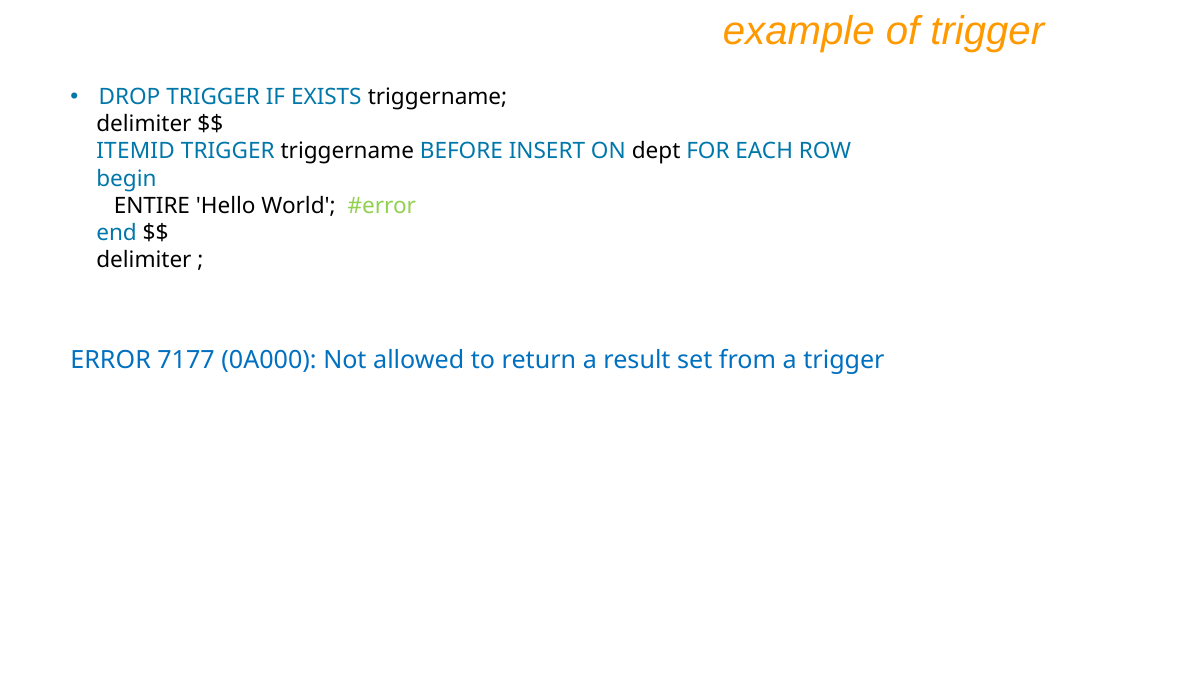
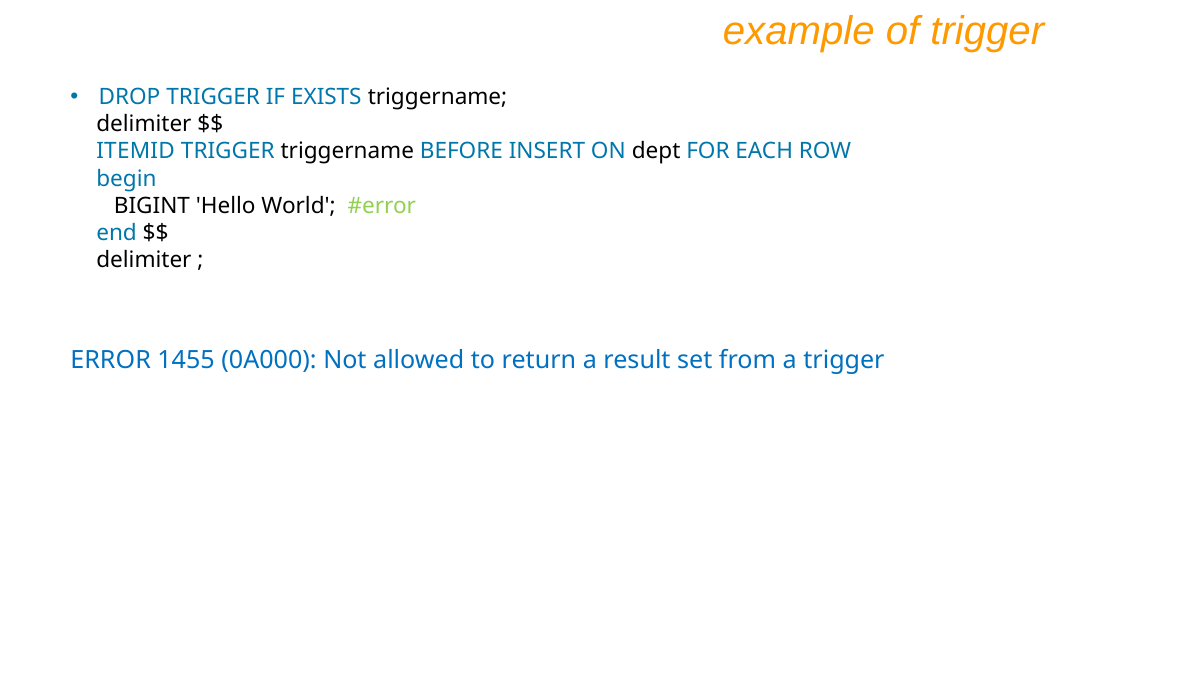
ENTIRE: ENTIRE -> BIGINT
7177: 7177 -> 1455
